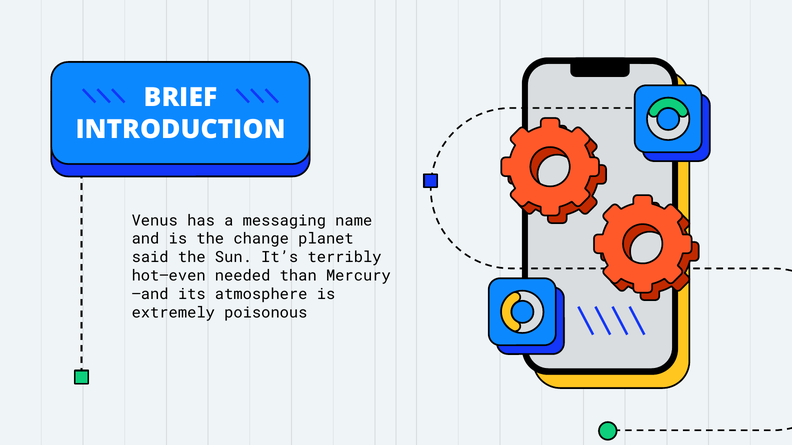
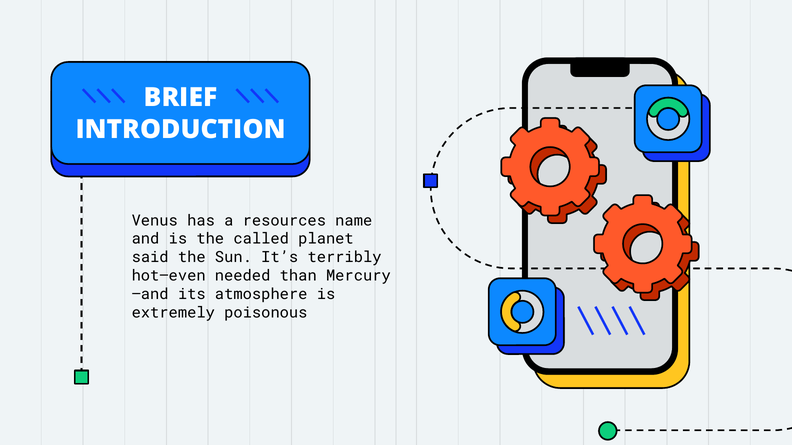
messaging: messaging -> resources
change: change -> called
